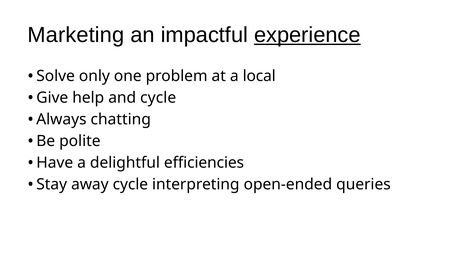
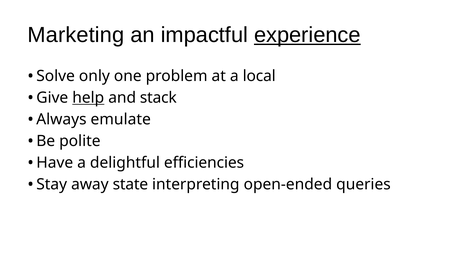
help underline: none -> present
and cycle: cycle -> stack
chatting: chatting -> emulate
away cycle: cycle -> state
